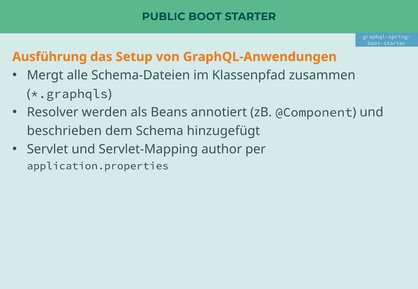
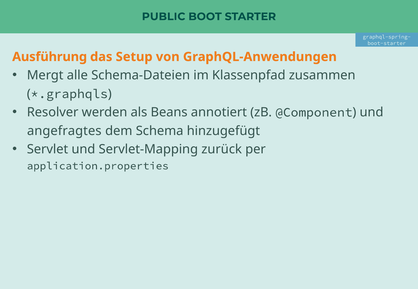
beschrieben: beschrieben -> angefragtes
author: author -> zurück
